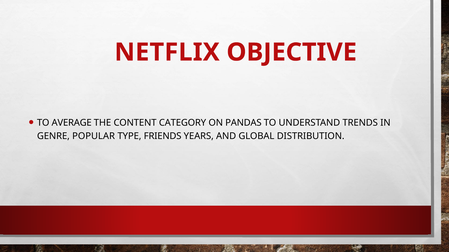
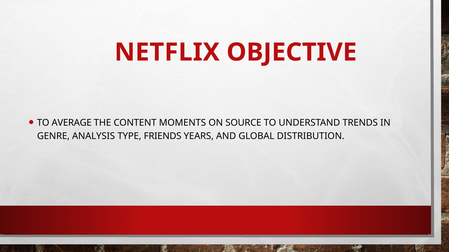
CATEGORY: CATEGORY -> MOMENTS
PANDAS: PANDAS -> SOURCE
POPULAR: POPULAR -> ANALYSIS
